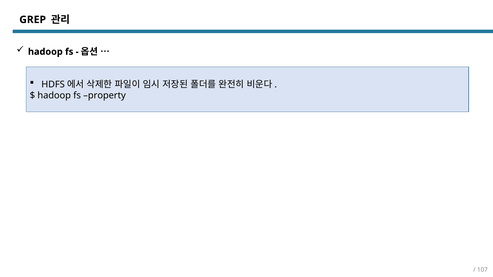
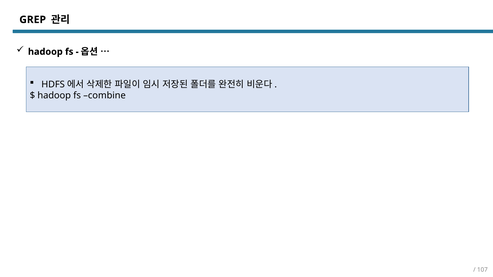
property: property -> combine
